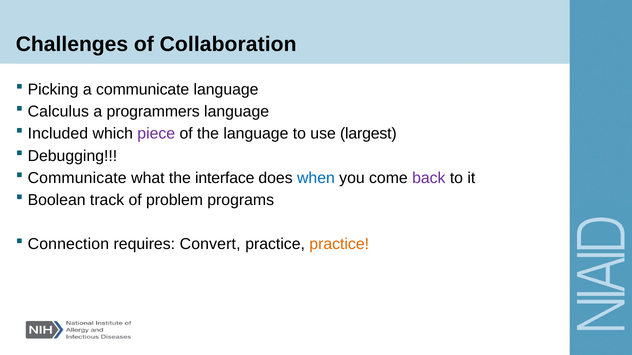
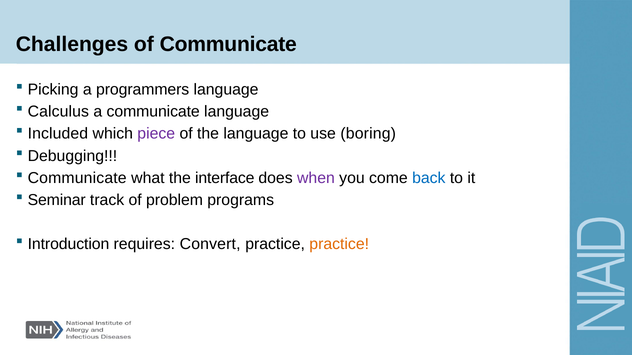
of Collaboration: Collaboration -> Communicate
a communicate: communicate -> programmers
a programmers: programmers -> communicate
largest: largest -> boring
when colour: blue -> purple
back colour: purple -> blue
Boolean: Boolean -> Seminar
Connection: Connection -> Introduction
